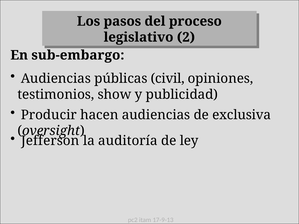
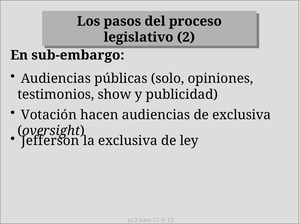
civil: civil -> solo
Producir: Producir -> Votación
la auditoría: auditoría -> exclusiva
